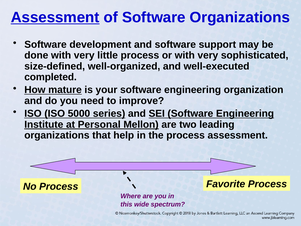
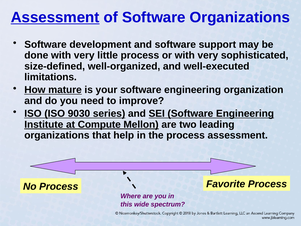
completed: completed -> limitations
5000: 5000 -> 9030
Personal: Personal -> Compute
